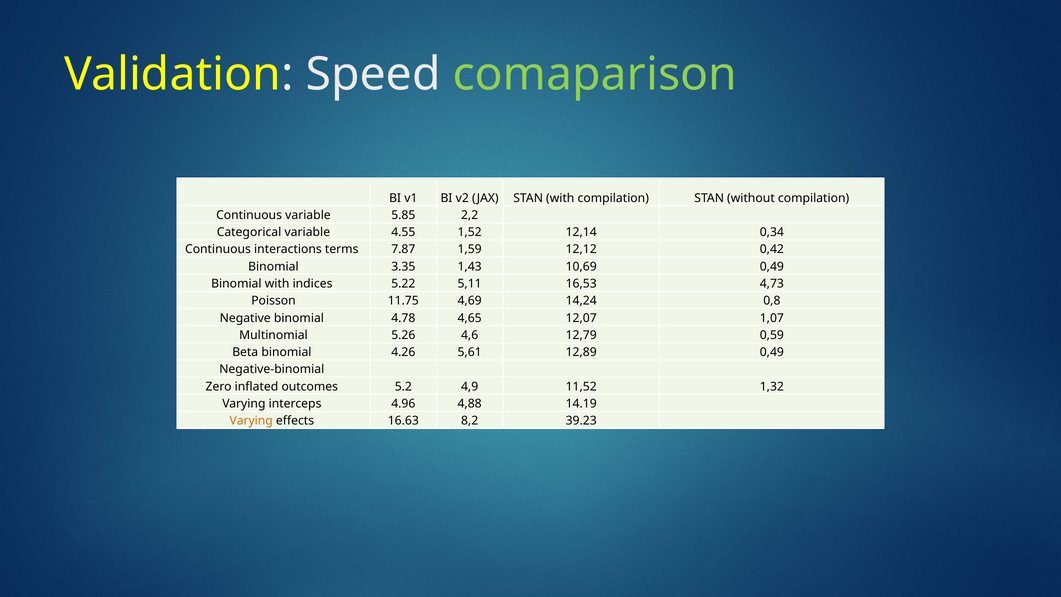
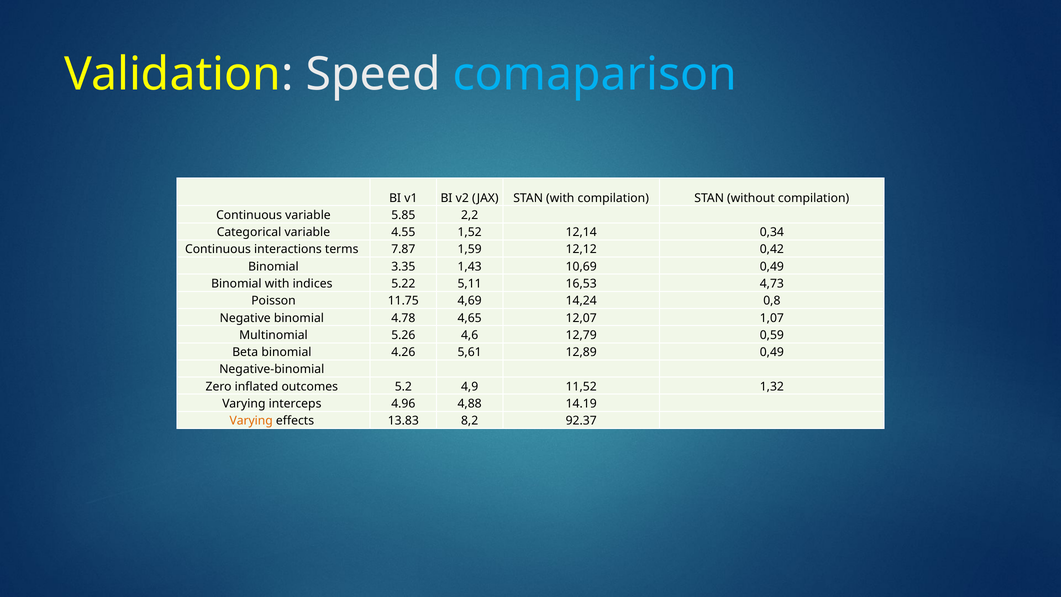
comaparison colour: light green -> light blue
16.63: 16.63 -> 13.83
39.23: 39.23 -> 92.37
